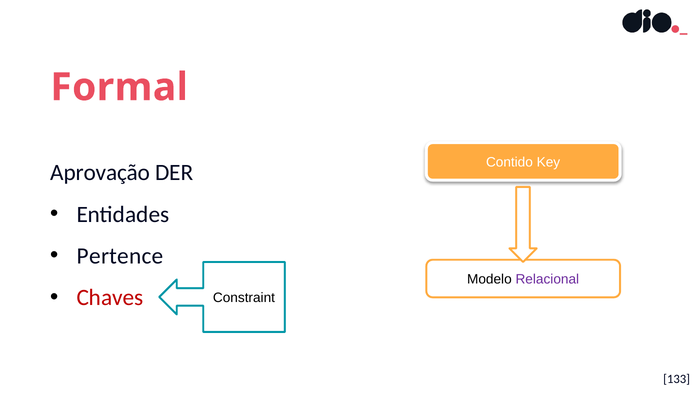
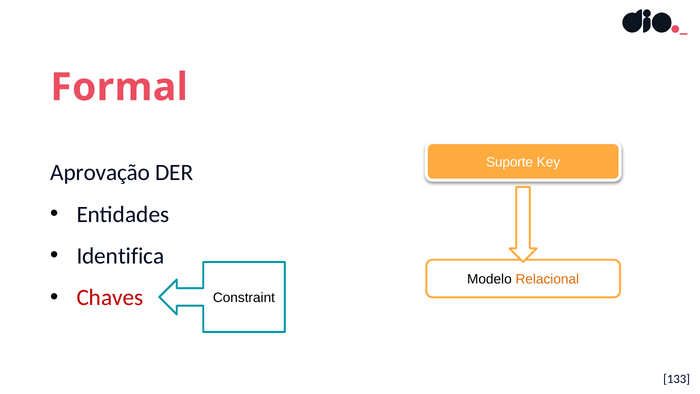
Contido: Contido -> Suporte
Pertence: Pertence -> Identifica
Relacional colour: purple -> orange
